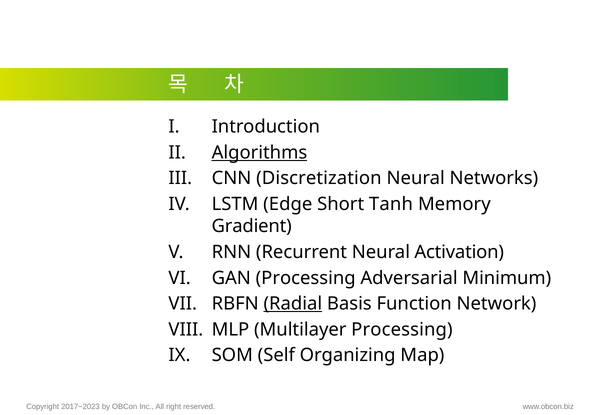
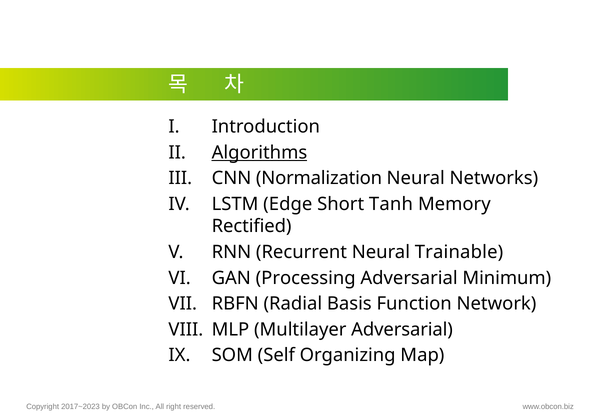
Discretization: Discretization -> Normalization
Gradient: Gradient -> Rectified
Activation: Activation -> Trainable
Radial underline: present -> none
Multilayer Processing: Processing -> Adversarial
